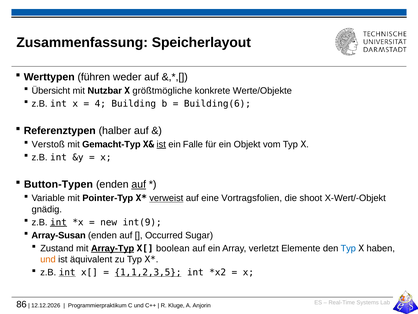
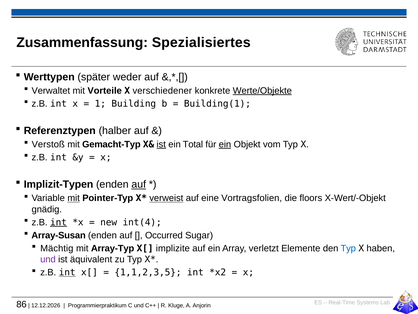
Speicherlayout: Speicherlayout -> Spezialisiertes
führen: führen -> später
Übersicht: Übersicht -> Verwaltet
Nutzbar: Nutzbar -> Vorteile
größtmögliche: größtmögliche -> verschiedener
Werte/Objekte underline: none -> present
4: 4 -> 1
Building(6: Building(6 -> Building(1
Falle: Falle -> Total
ein at (225, 144) underline: none -> present
Button-Typen: Button-Typen -> Implizit-Typen
mit at (74, 198) underline: none -> present
shoot: shoot -> floors
int(9: int(9 -> int(4
Zustand: Zustand -> Mächtig
Array-Typ underline: present -> none
boolean: boolean -> implizite
und at (48, 259) colour: orange -> purple
1,1,2,3,5 underline: present -> none
